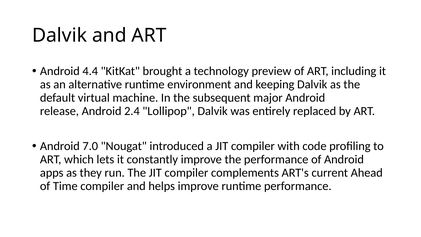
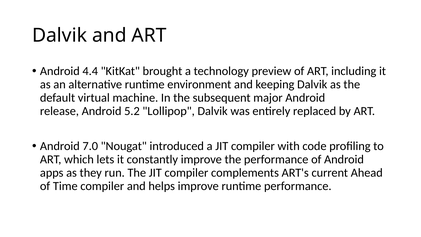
2.4: 2.4 -> 5.2
